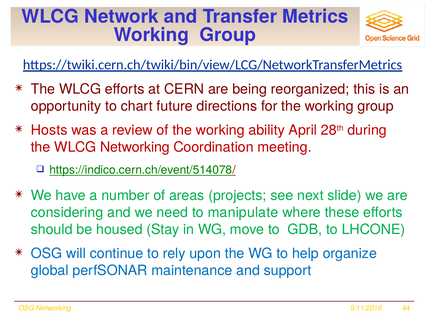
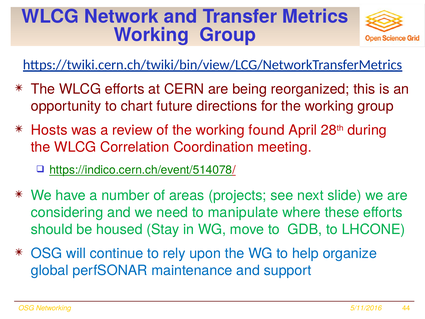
ability: ability -> found
WLCG Networking: Networking -> Correlation
